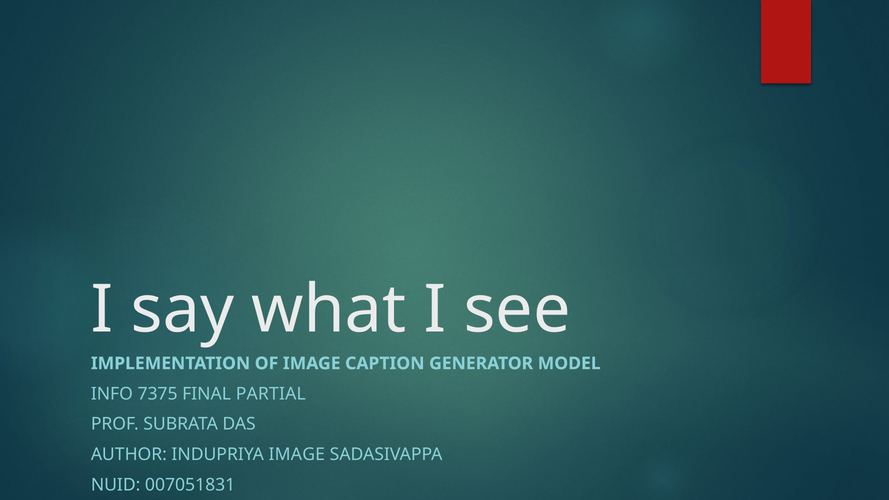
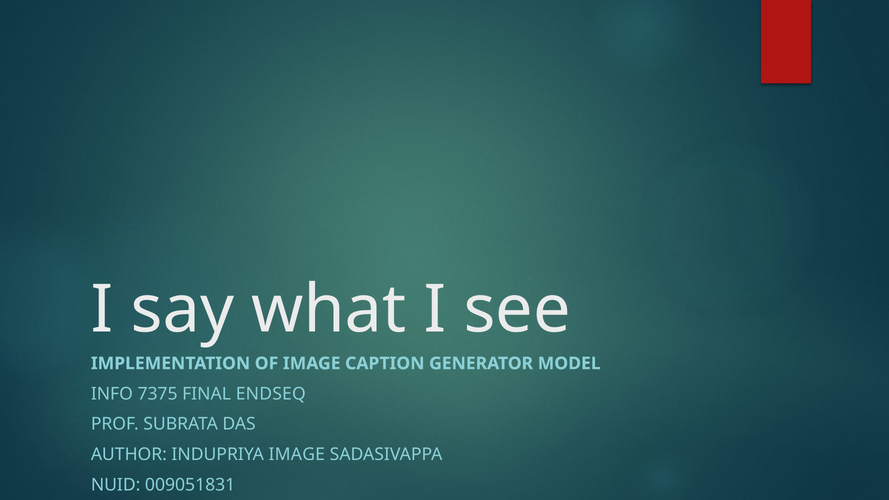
PARTIAL: PARTIAL -> ENDSEQ
007051831: 007051831 -> 009051831
